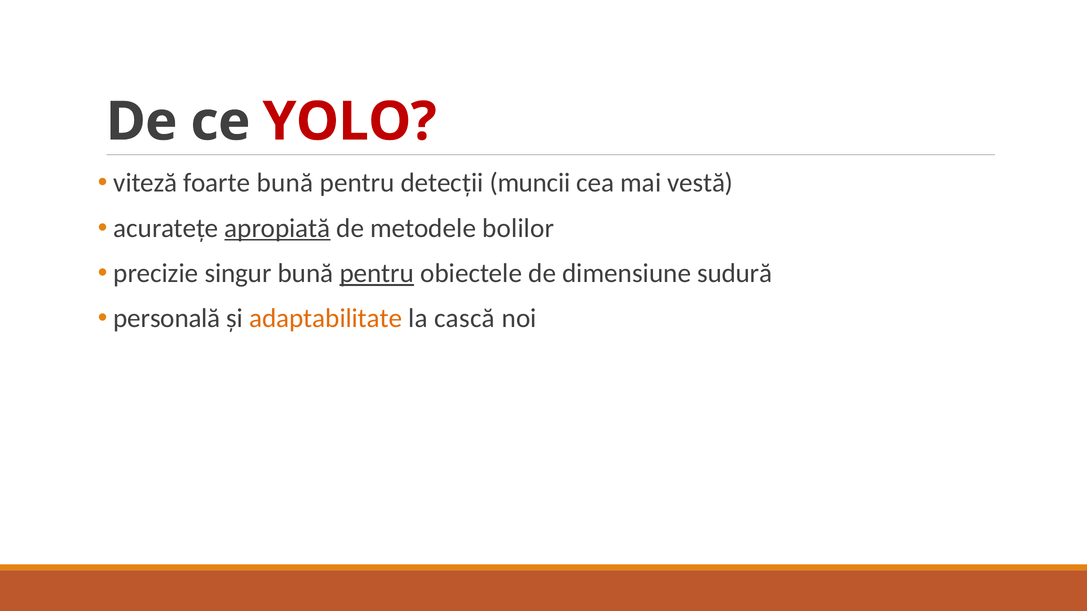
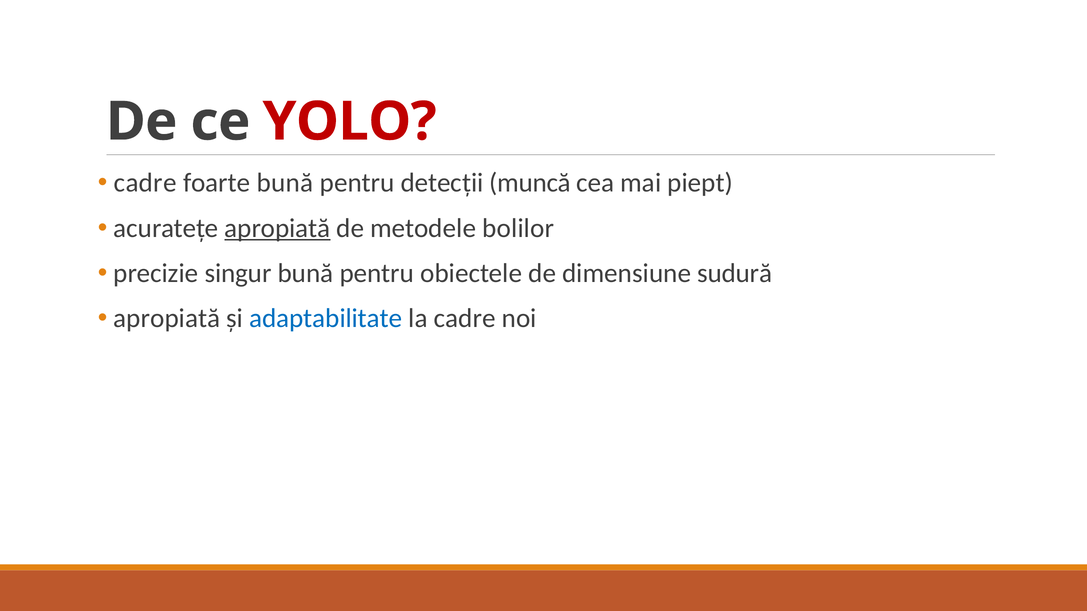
viteză at (145, 183): viteză -> cadre
muncii: muncii -> muncă
vestă: vestă -> piept
pentru at (377, 274) underline: present -> none
personală at (167, 319): personală -> apropiată
adaptabilitate colour: orange -> blue
la cască: cască -> cadre
